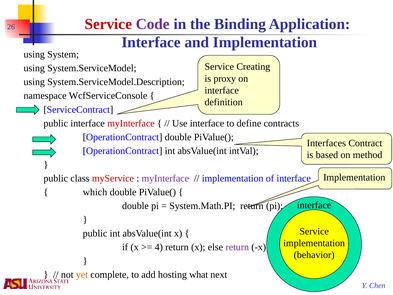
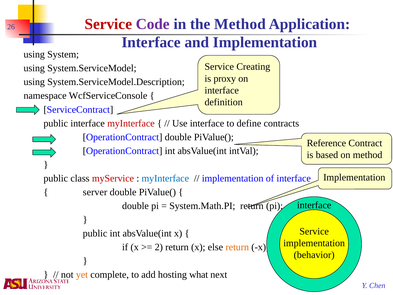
the Binding: Binding -> Method
Interfaces: Interfaces -> Reference
myInterface at (165, 178) colour: purple -> blue
which: which -> server
4: 4 -> 2
return at (237, 247) colour: purple -> orange
